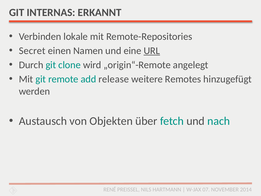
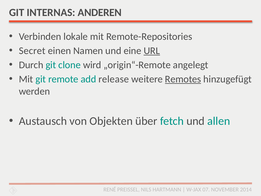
ERKANNT: ERKANNT -> ANDEREN
Remotes underline: none -> present
nach: nach -> allen
